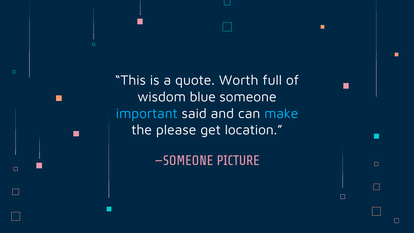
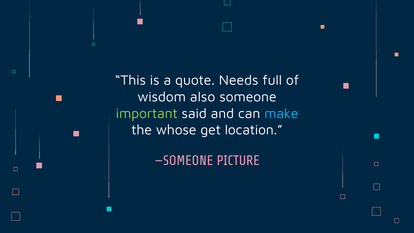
Worth: Worth -> Needs
blue: blue -> also
important colour: light blue -> light green
please: please -> whose
